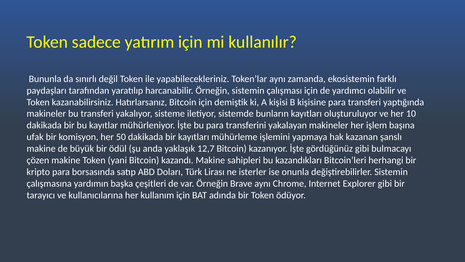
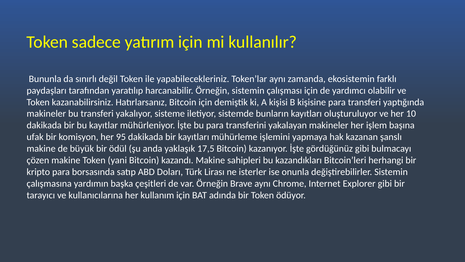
50: 50 -> 95
12,7: 12,7 -> 17,5
